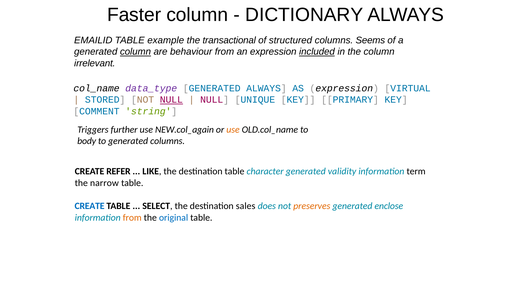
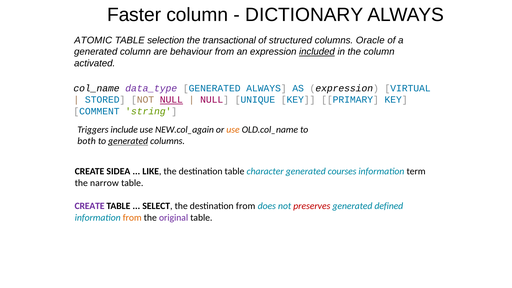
EMAILID: EMAILID -> ATOMIC
example: example -> selection
Seems: Seems -> Oracle
column at (135, 52) underline: present -> none
irrelevant: irrelevant -> activated
further: further -> include
body: body -> both
generated at (128, 141) underline: none -> present
REFER: REFER -> SIDEA
validity: validity -> courses
CREATE at (90, 206) colour: blue -> purple
destination sales: sales -> from
preserves colour: orange -> red
enclose: enclose -> defined
original colour: blue -> purple
